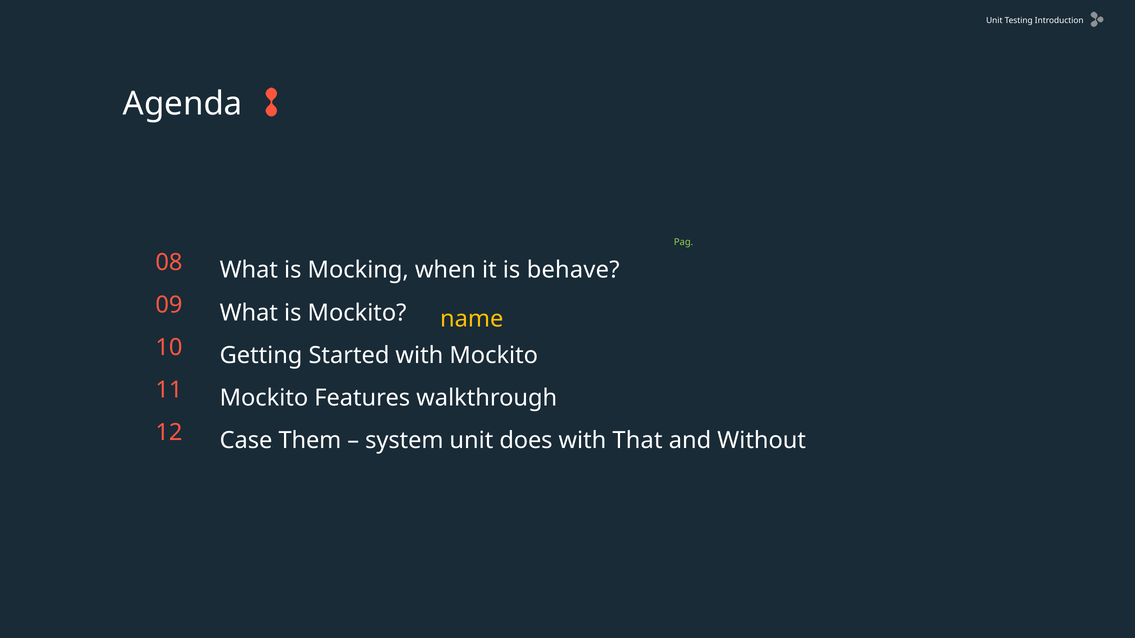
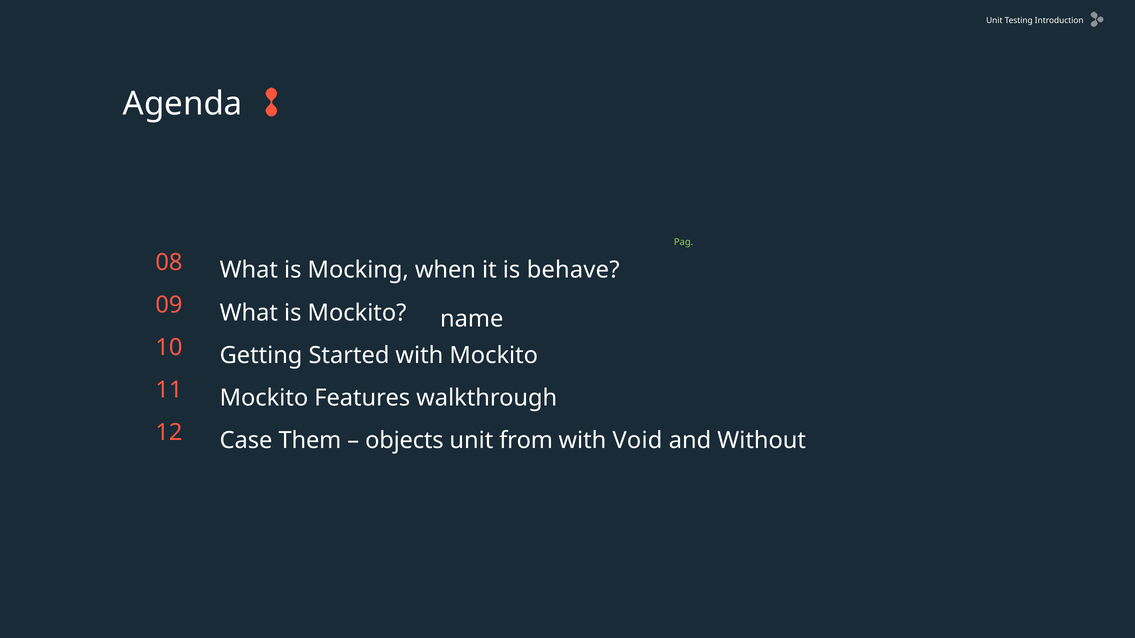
name at (472, 319) colour: yellow -> white
system: system -> objects
does: does -> from
That: That -> Void
